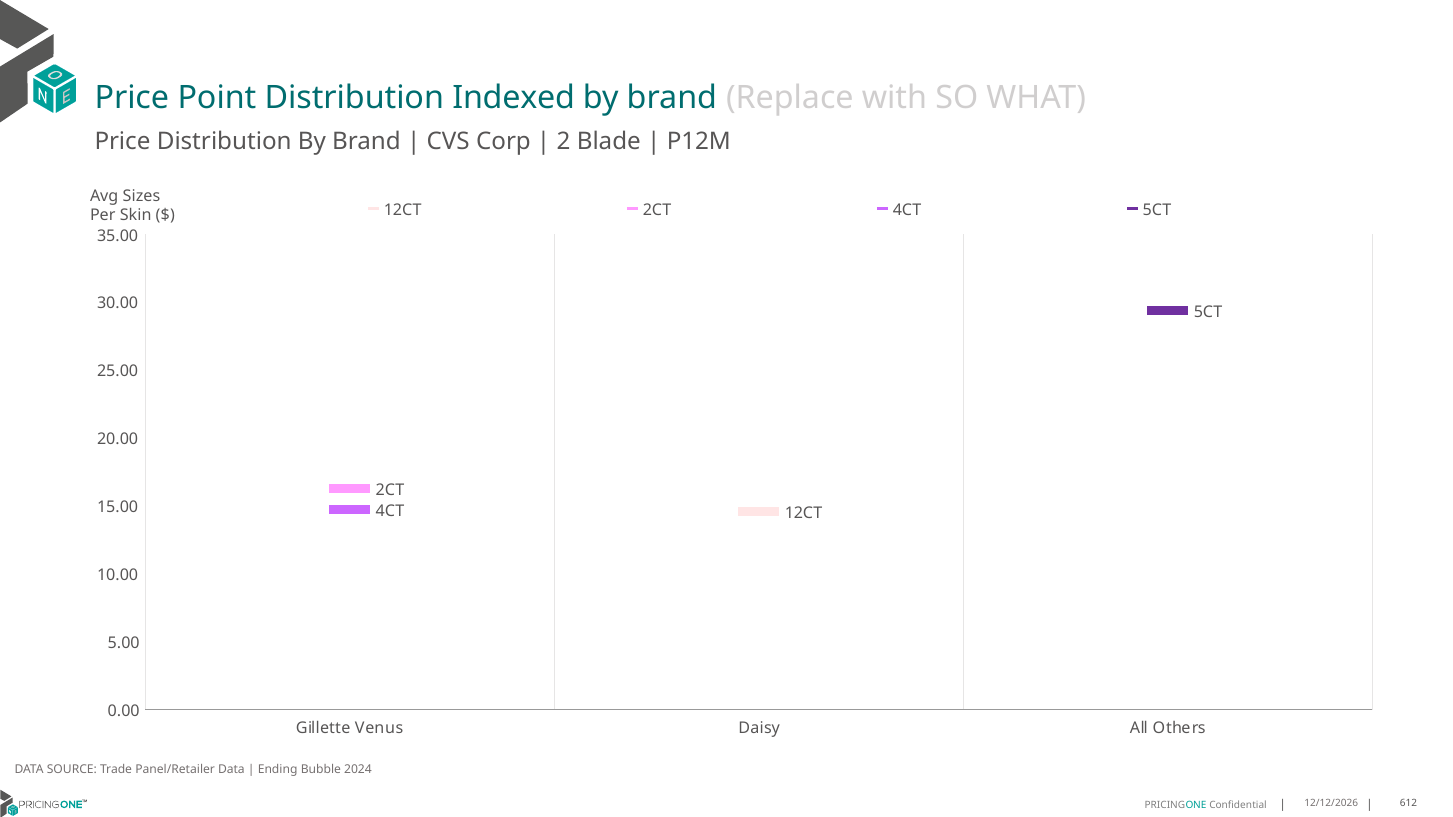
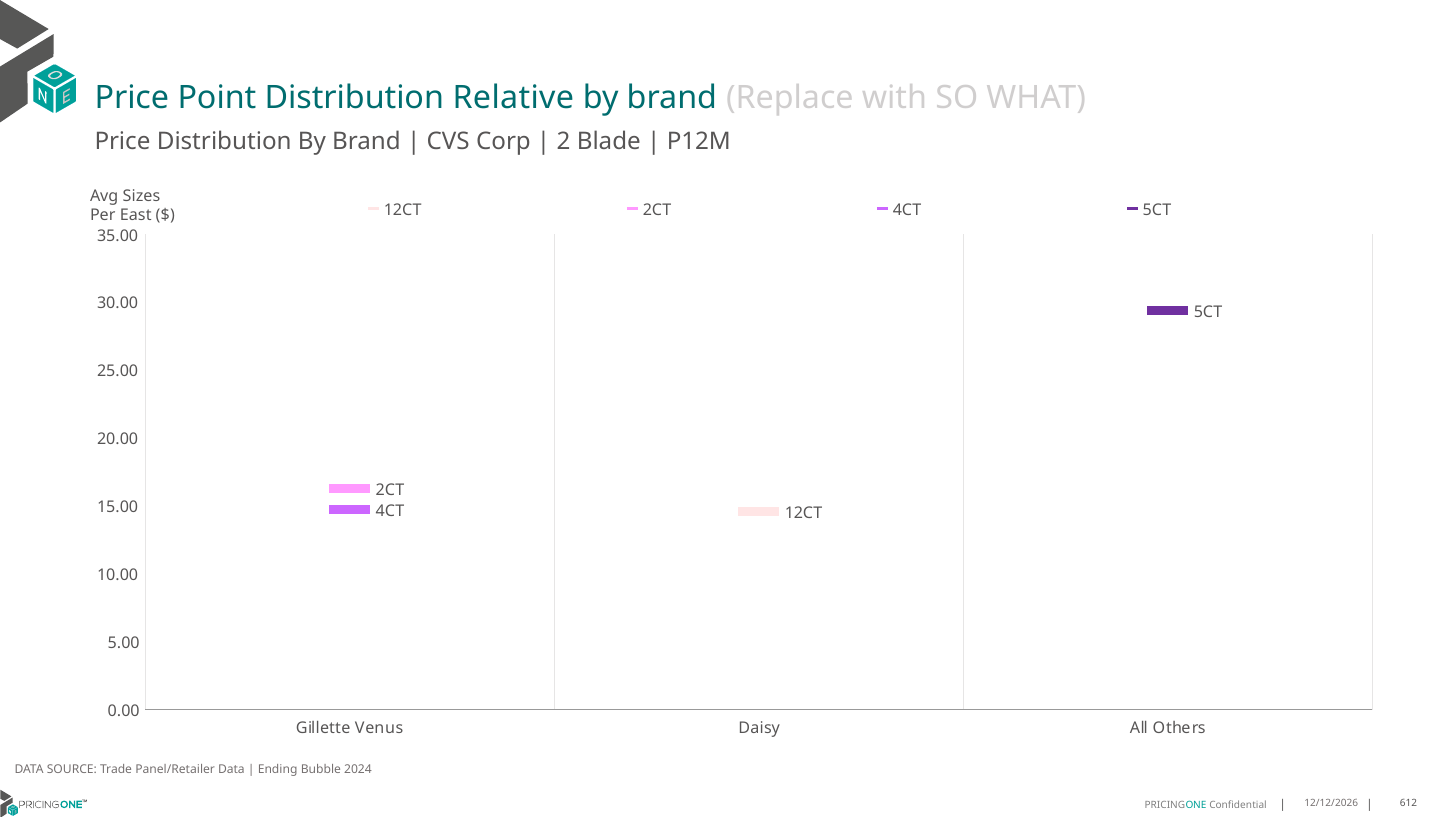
Indexed: Indexed -> Relative
Skin: Skin -> East
